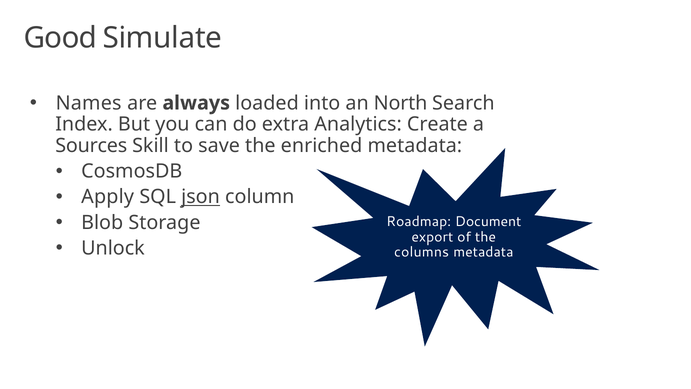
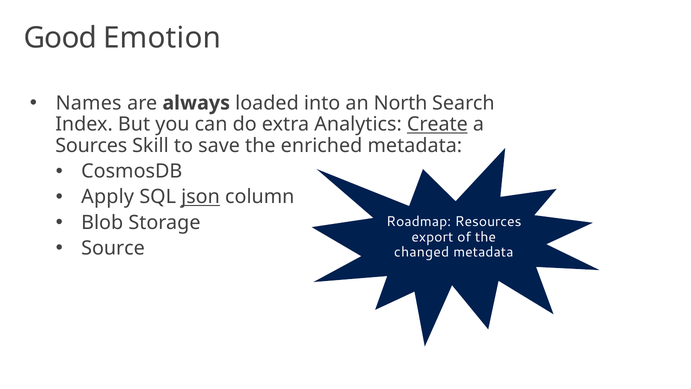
Simulate: Simulate -> Emotion
Create underline: none -> present
Document: Document -> Resources
Unlock: Unlock -> Source
columns: columns -> changed
